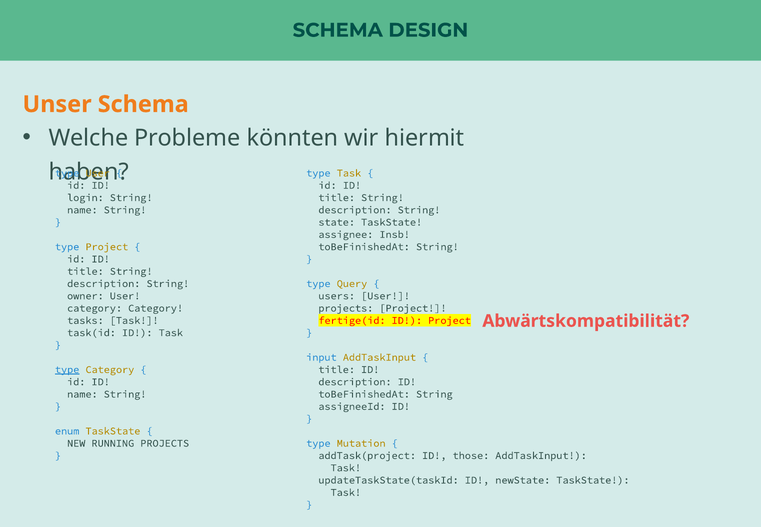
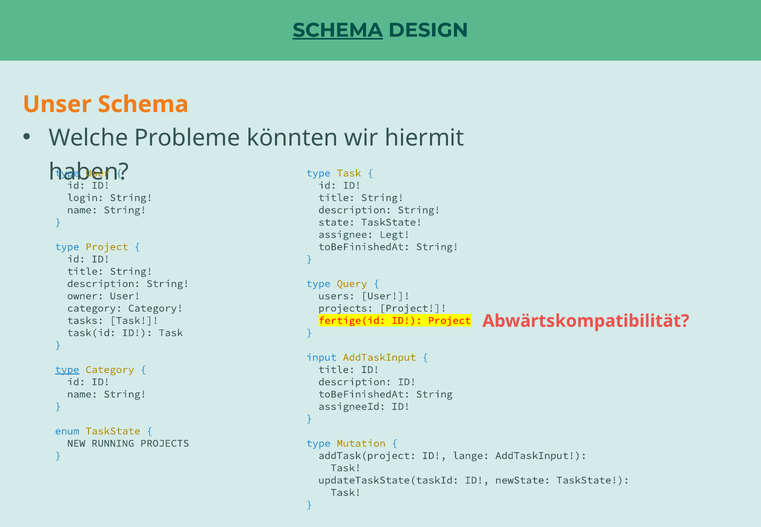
SCHEMA at (338, 30) underline: none -> present
Insb: Insb -> Legt
those: those -> lange
